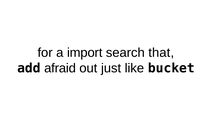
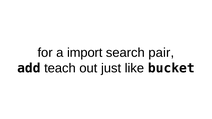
that: that -> pair
afraid: afraid -> teach
